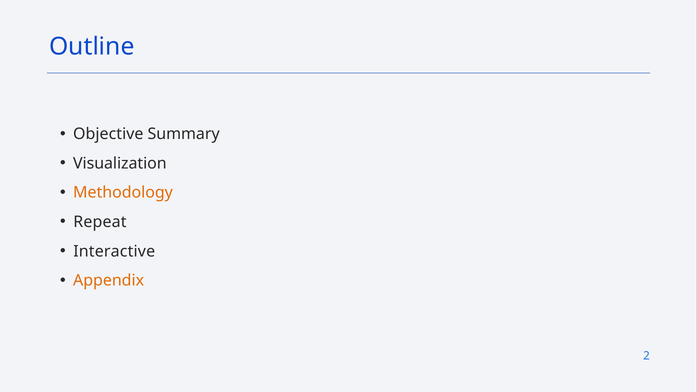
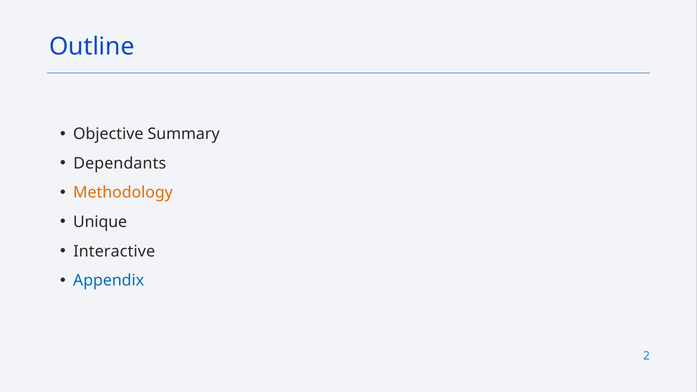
Visualization: Visualization -> Dependants
Repeat: Repeat -> Unique
Appendix colour: orange -> blue
